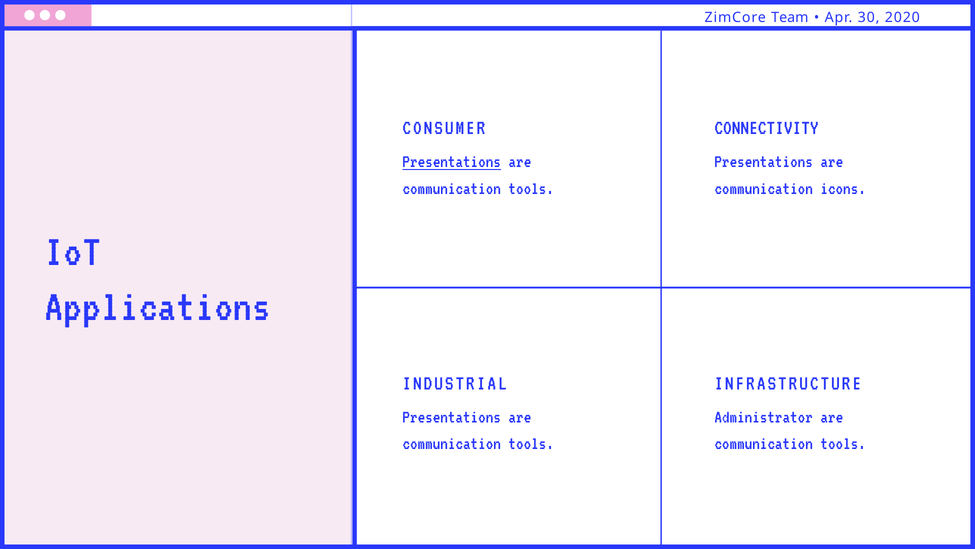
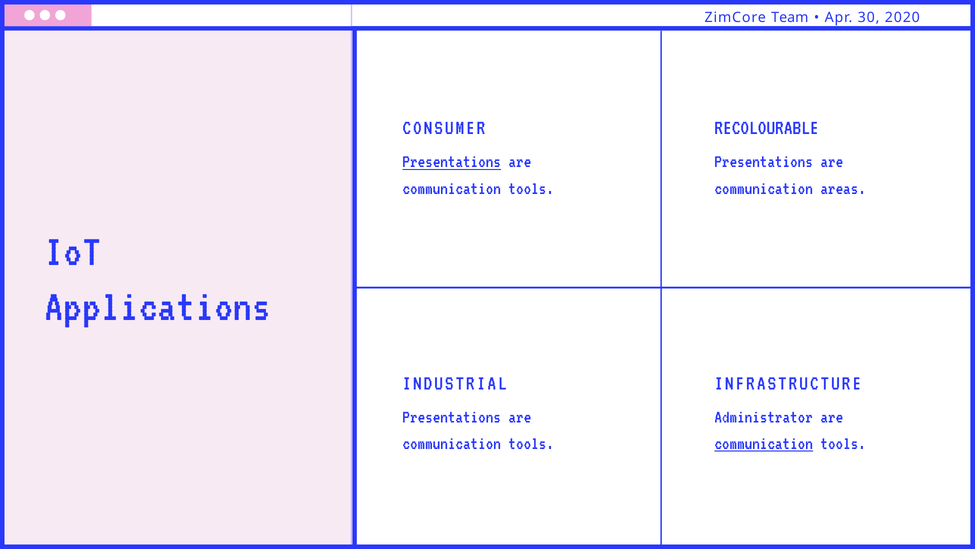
CONNECTIVITY: CONNECTIVITY -> RECOLOURABLE
icons: icons -> areas
communication at (764, 443) underline: none -> present
